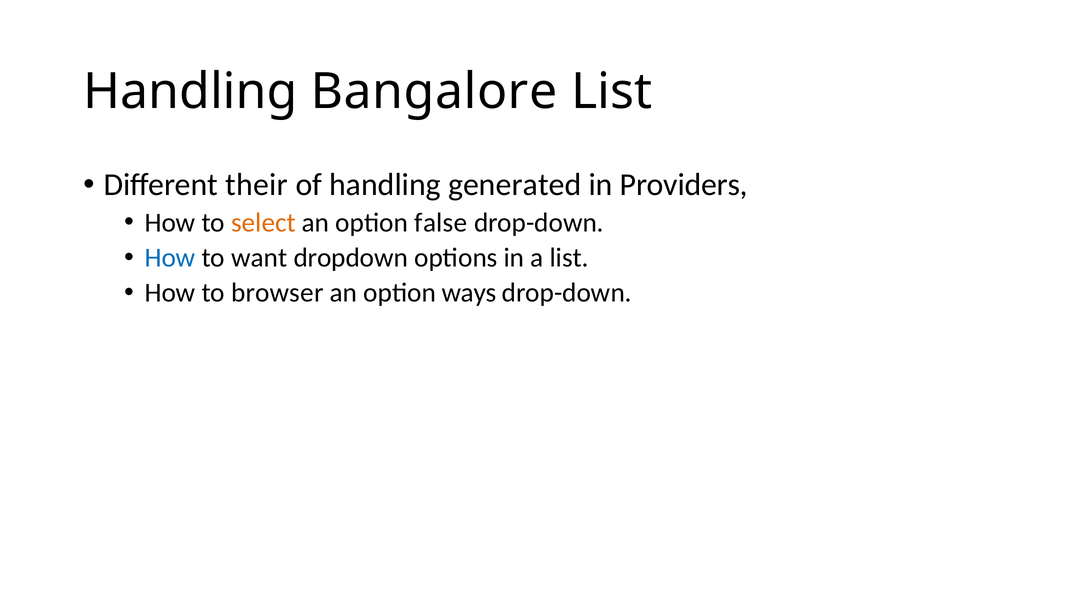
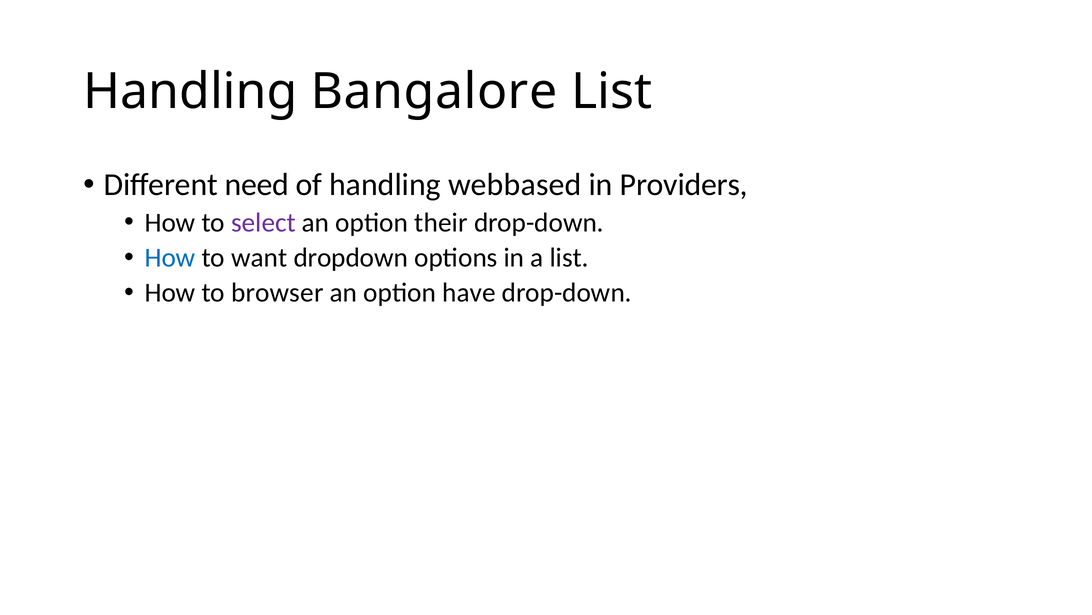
their: their -> need
generated: generated -> webbased
select colour: orange -> purple
false: false -> their
ways: ways -> have
